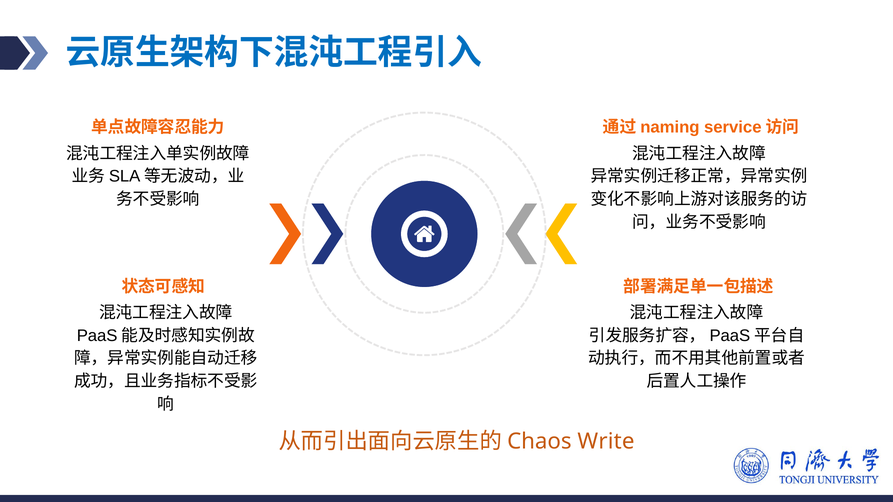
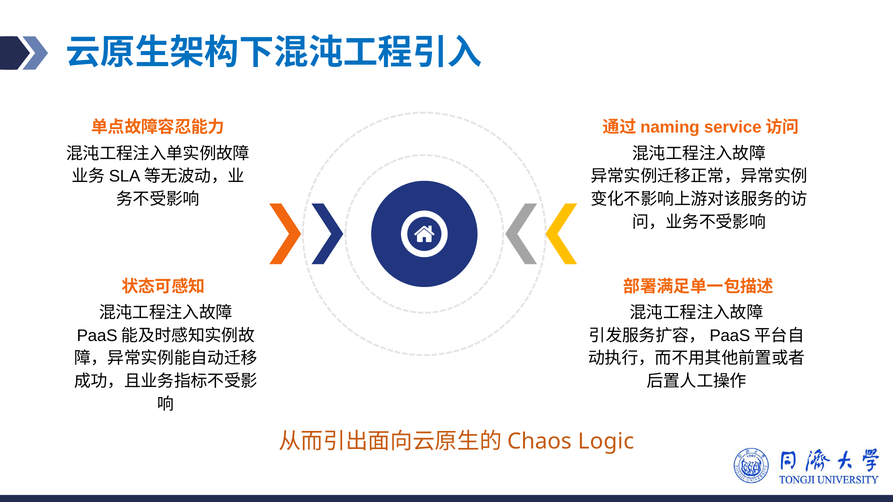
Write: Write -> Logic
